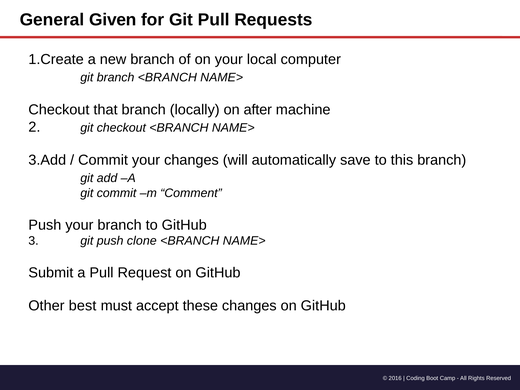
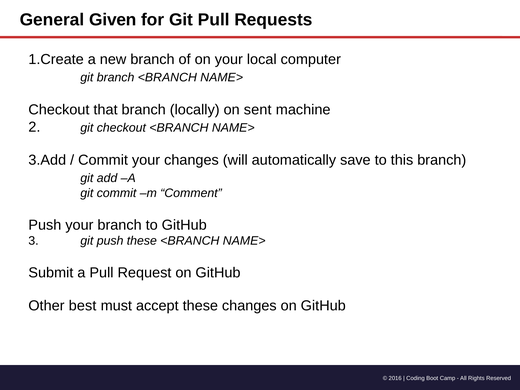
after: after -> sent
push clone: clone -> these
